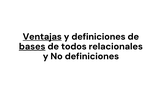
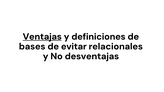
bases underline: present -> none
todos: todos -> evitar
No definiciones: definiciones -> desventajas
